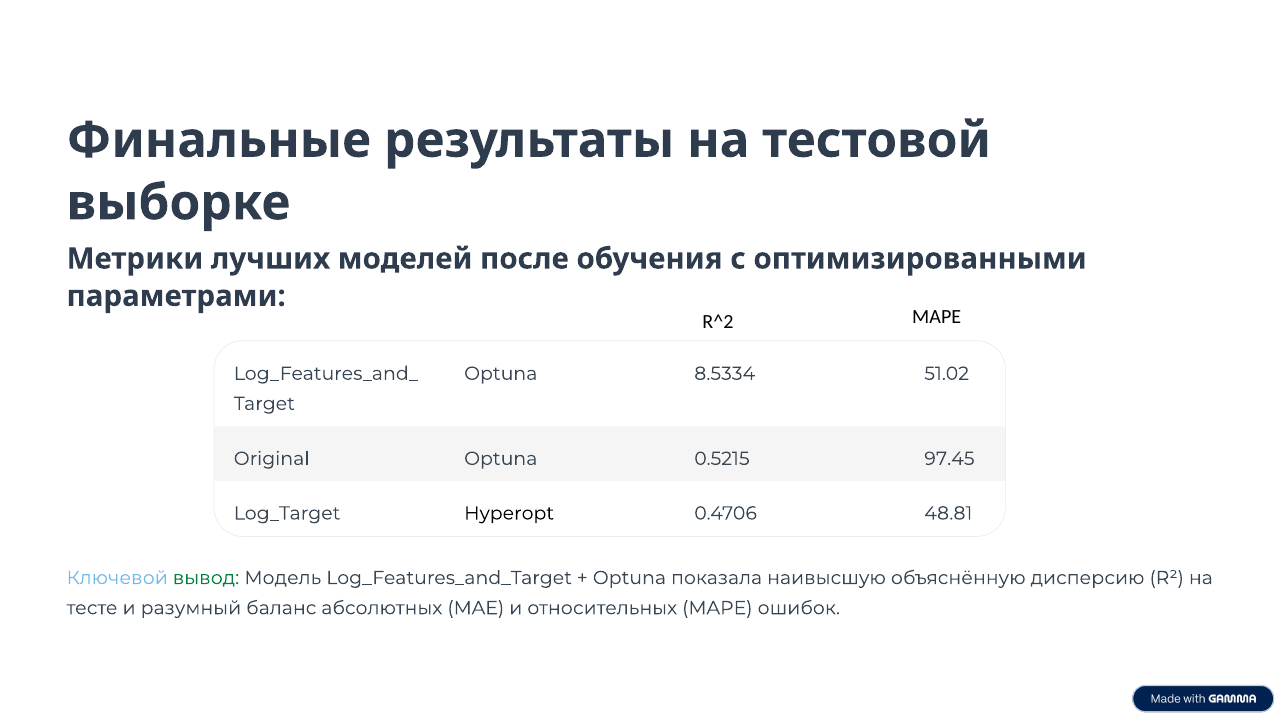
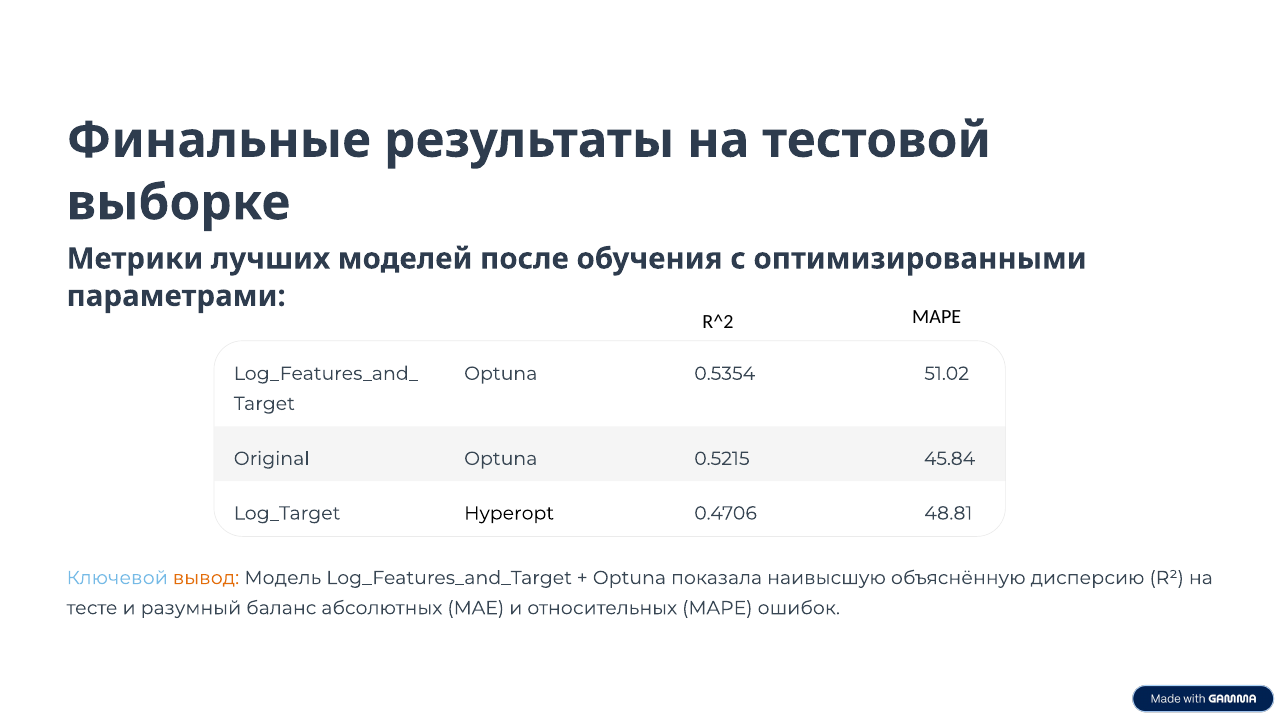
8.5334: 8.5334 -> 0.5354
97.45: 97.45 -> 45.84
вывод colour: green -> orange
